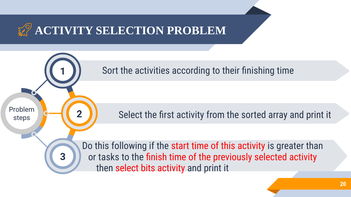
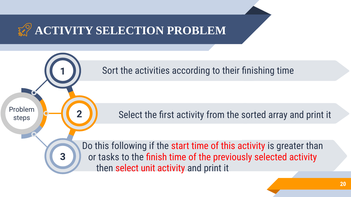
bits: bits -> unit
